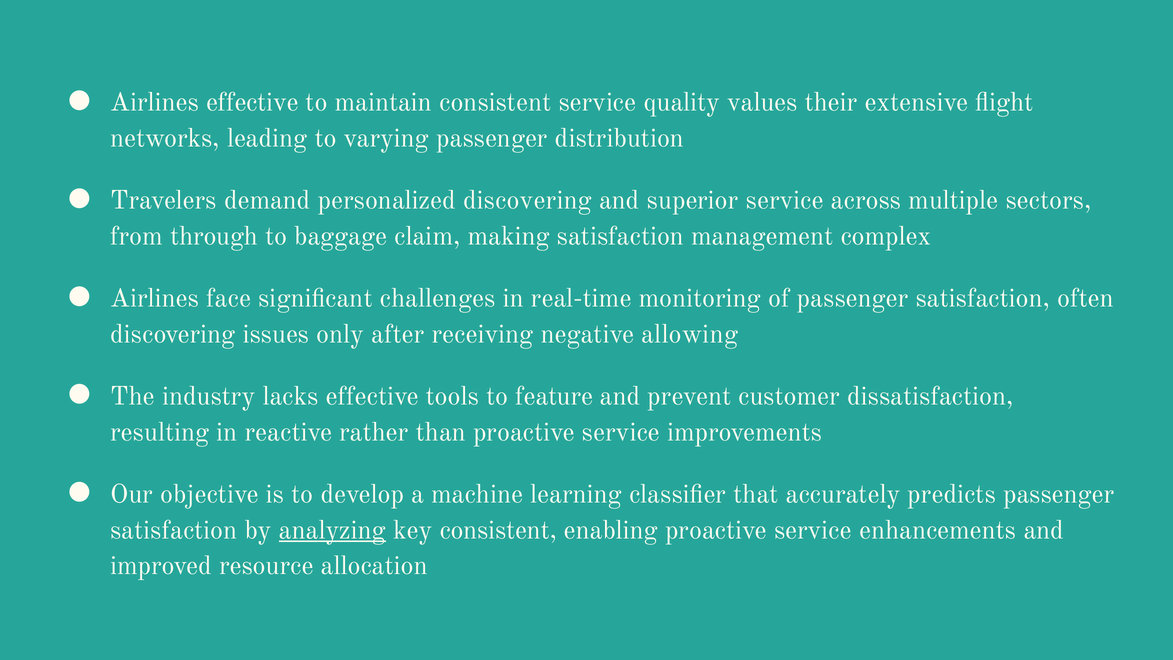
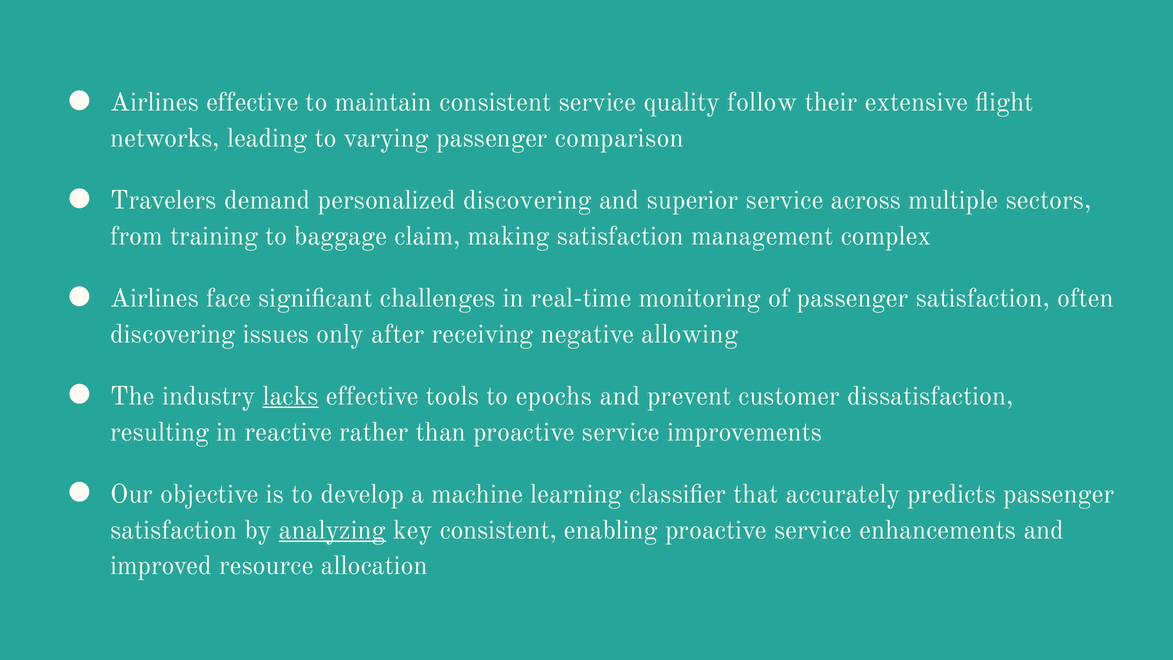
values: values -> follow
distribution: distribution -> comparison
through: through -> training
lacks underline: none -> present
feature: feature -> epochs
